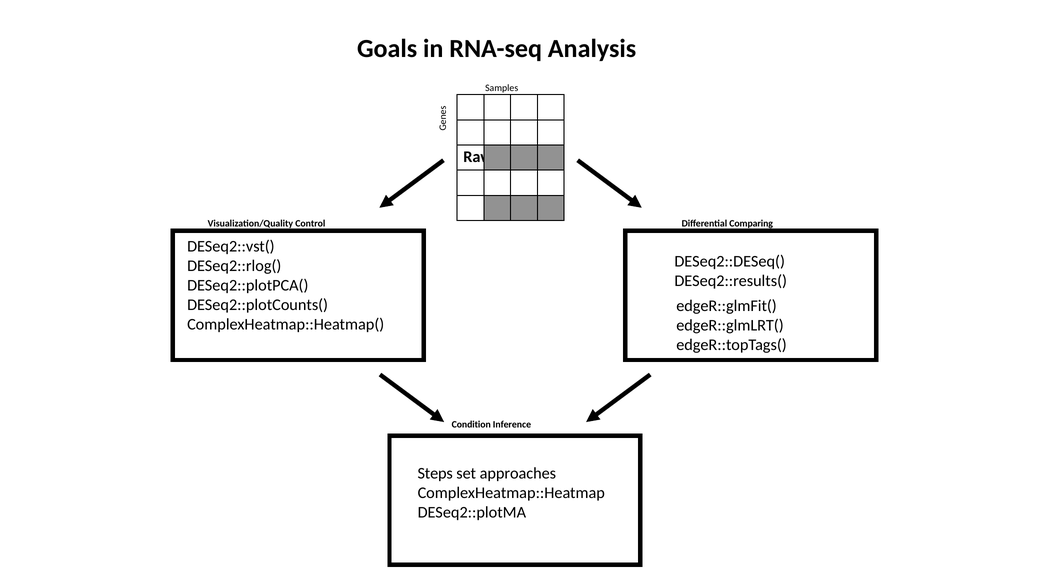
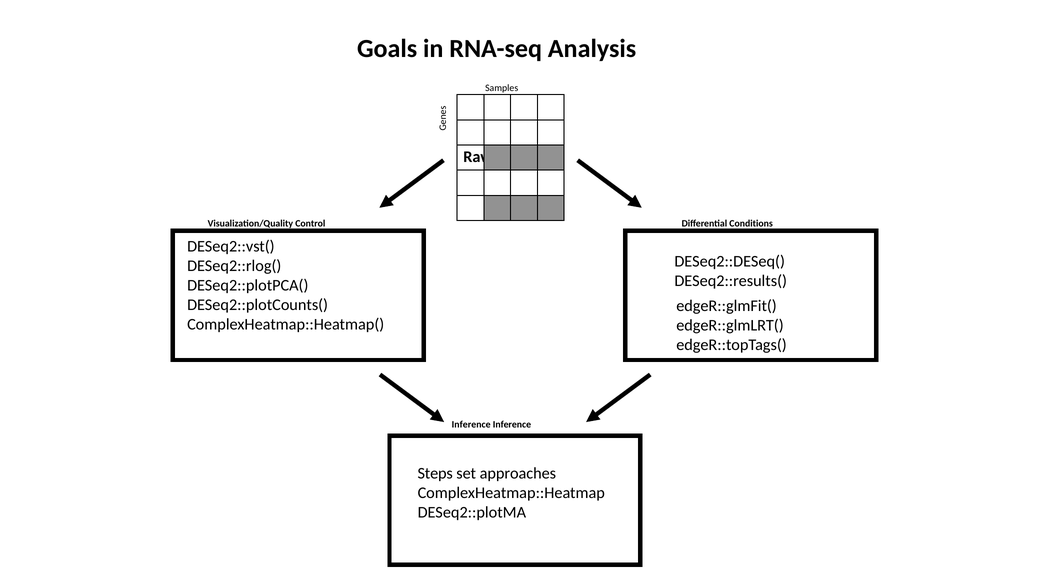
Comparing: Comparing -> Conditions
Condition at (471, 424): Condition -> Inference
